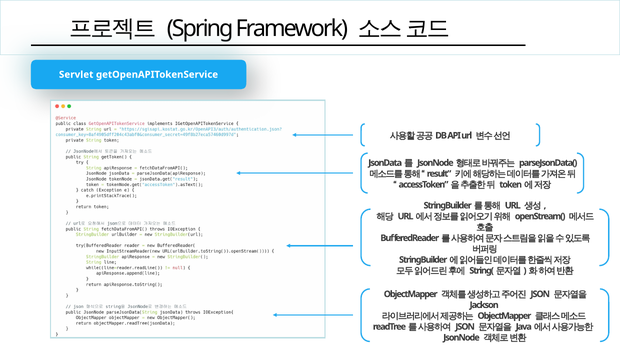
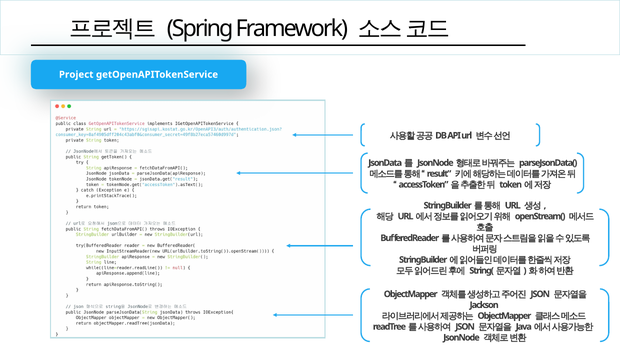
Servlet: Servlet -> Project
